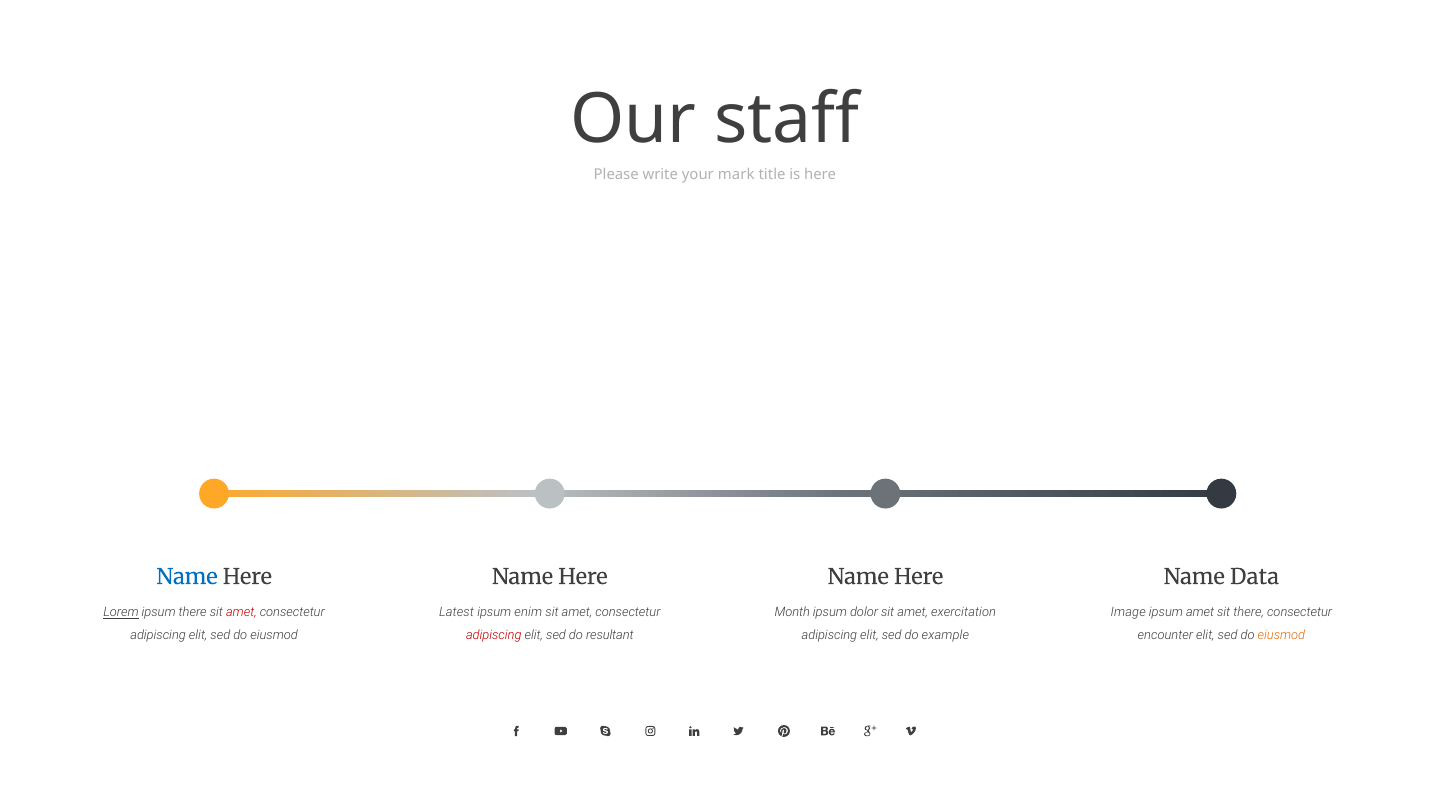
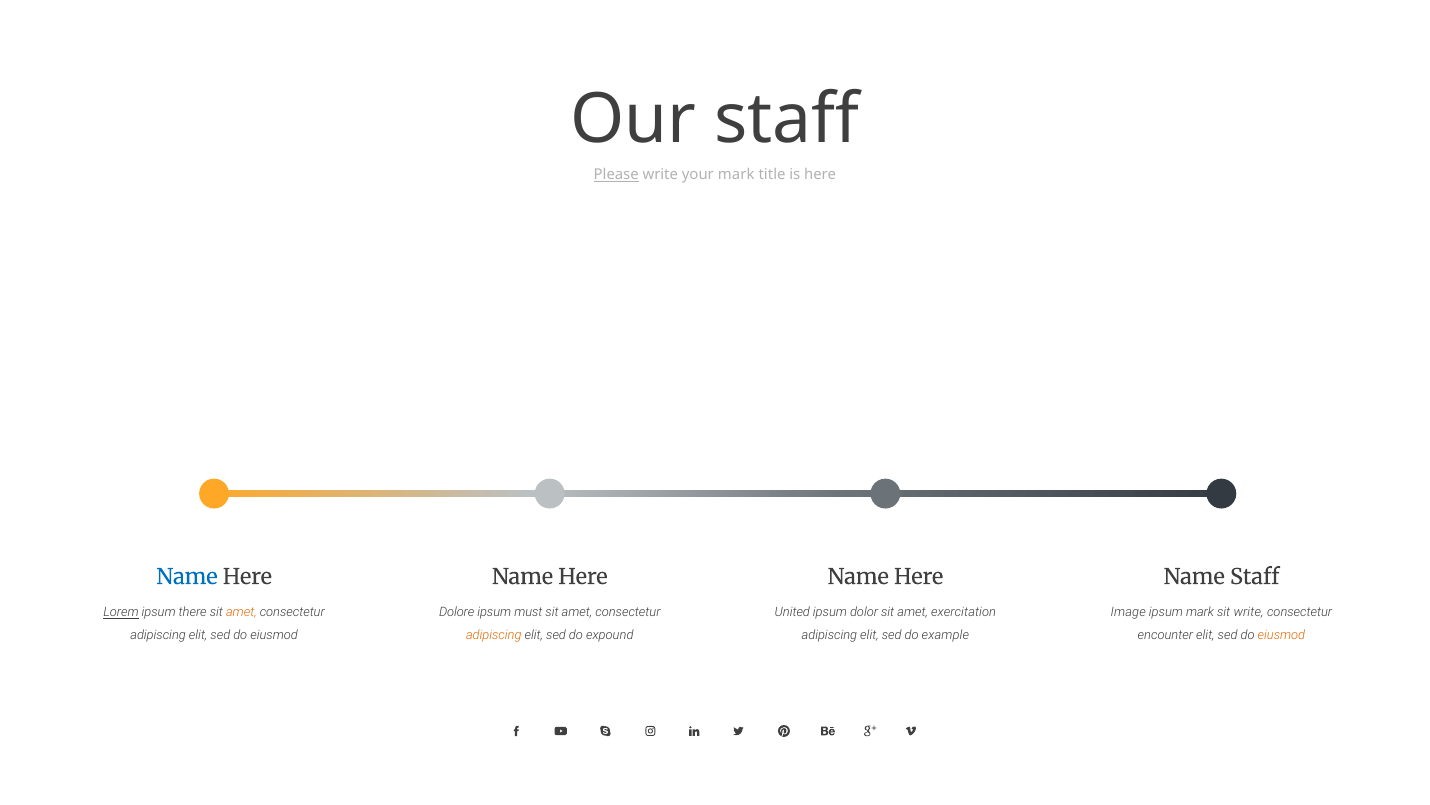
Please underline: none -> present
Name Data: Data -> Staff
amet at (241, 612) colour: red -> orange
Latest: Latest -> Dolore
enim: enim -> must
Month: Month -> United
ipsum amet: amet -> mark
sit there: there -> write
adipiscing at (494, 635) colour: red -> orange
resultant: resultant -> expound
